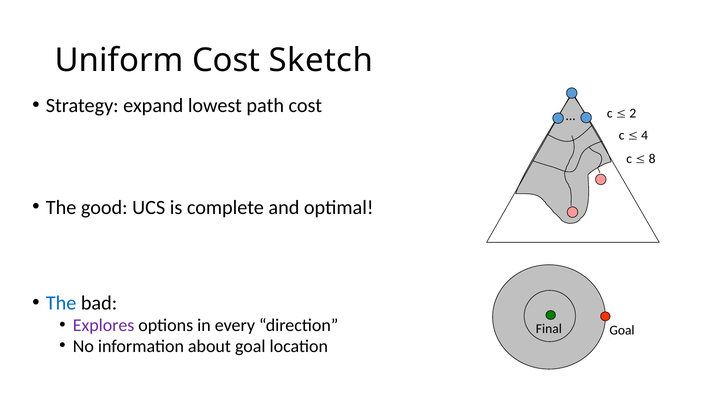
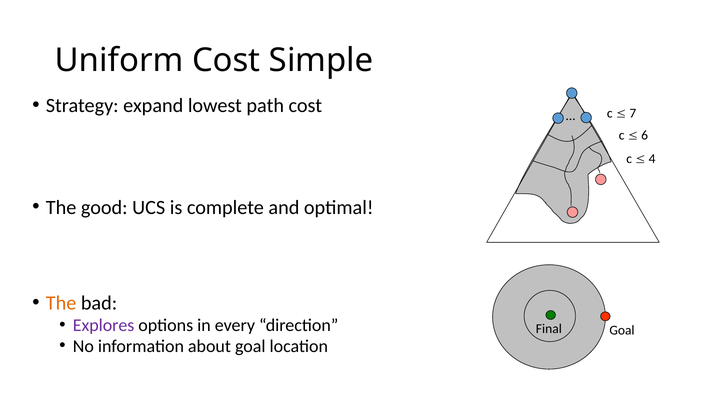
Sketch: Sketch -> Simple
2: 2 -> 7
4: 4 -> 6
8: 8 -> 4
The at (61, 303) colour: blue -> orange
